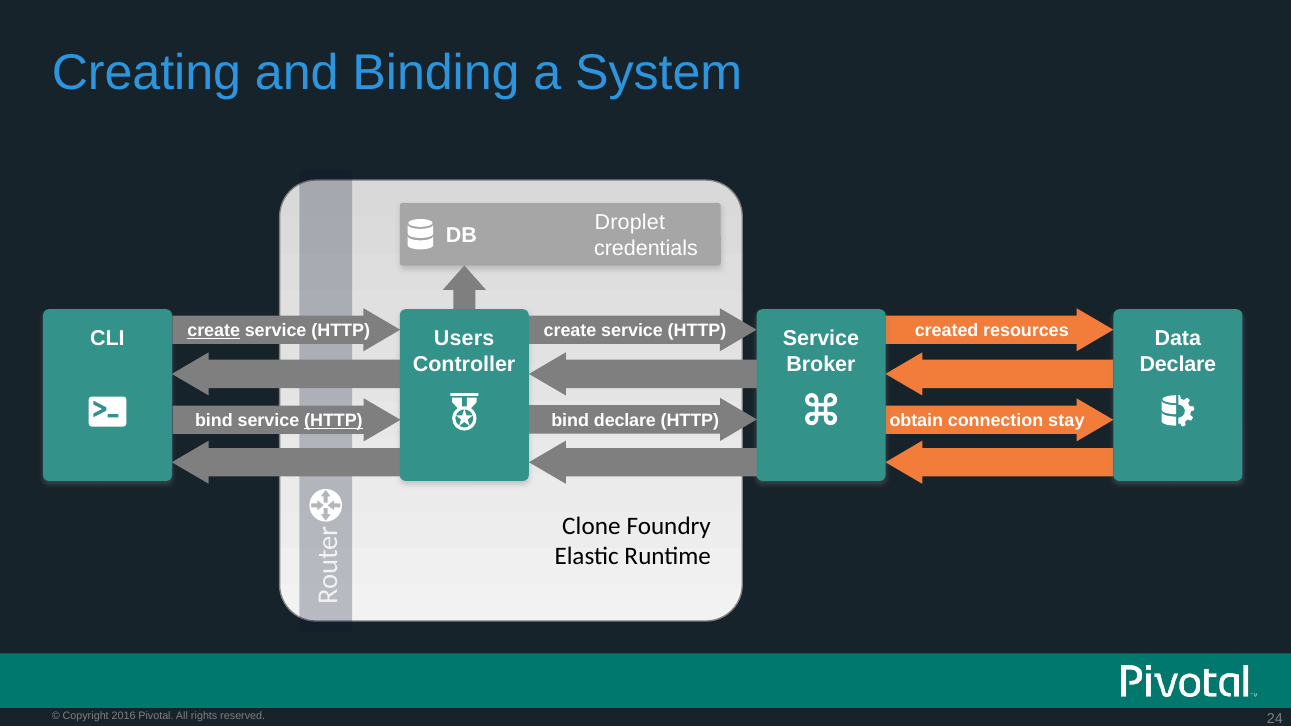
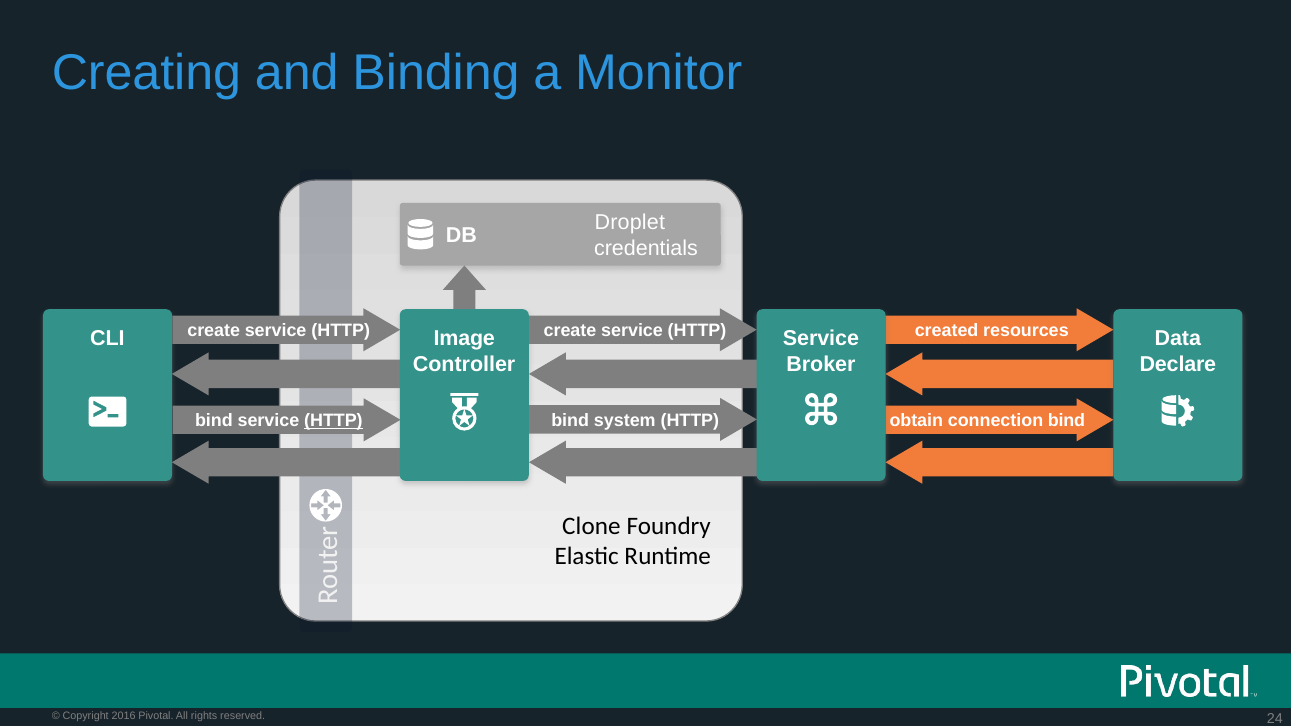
System: System -> Monitor
create at (214, 331) underline: present -> none
Users: Users -> Image
bind declare: declare -> system
connection stay: stay -> bind
